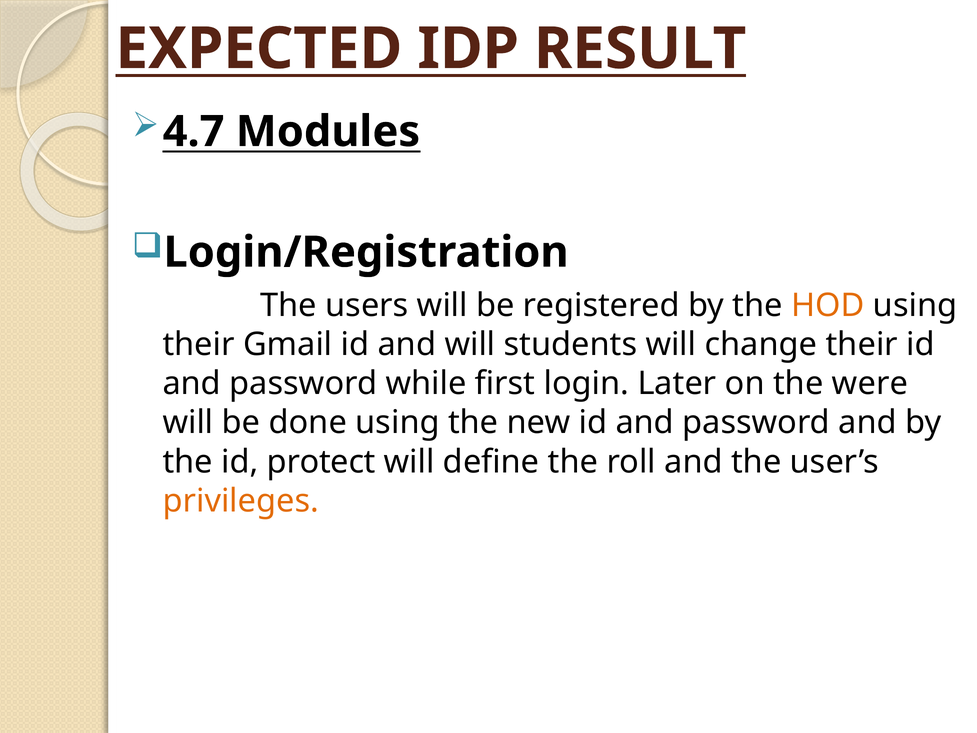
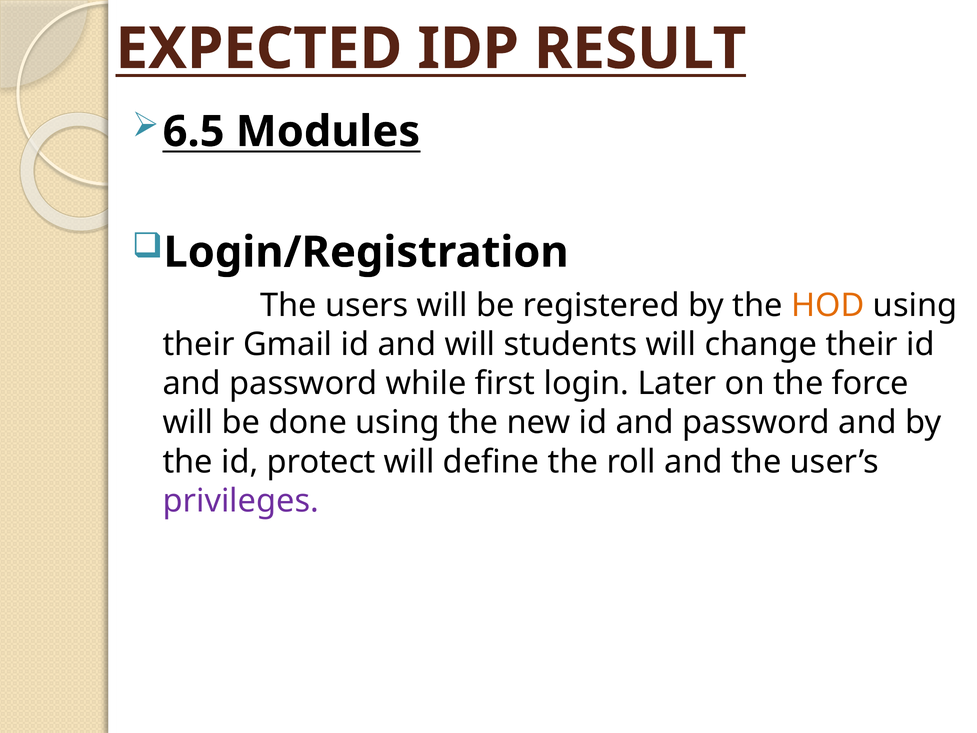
4.7: 4.7 -> 6.5
were: were -> force
privileges colour: orange -> purple
